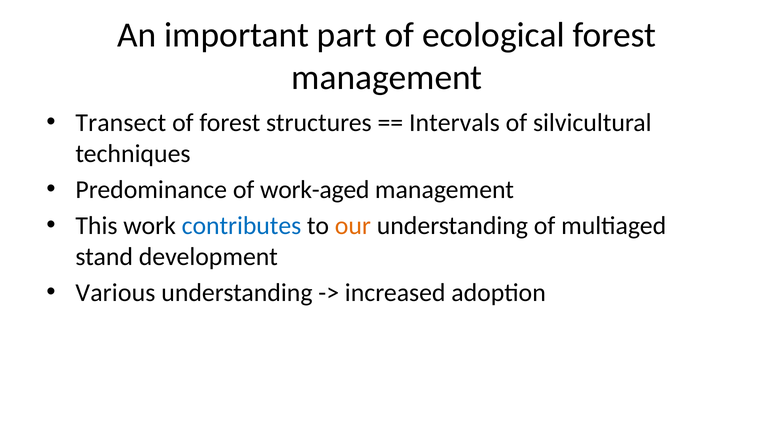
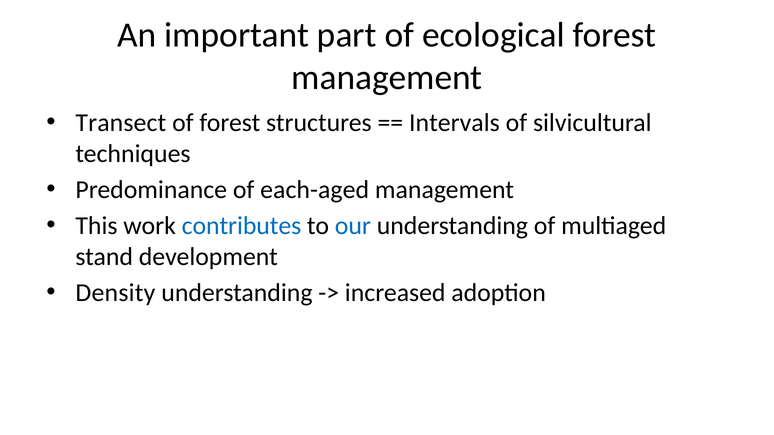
work-aged: work-aged -> each-aged
our colour: orange -> blue
Various: Various -> Density
